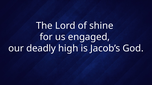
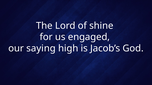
deadly: deadly -> saying
